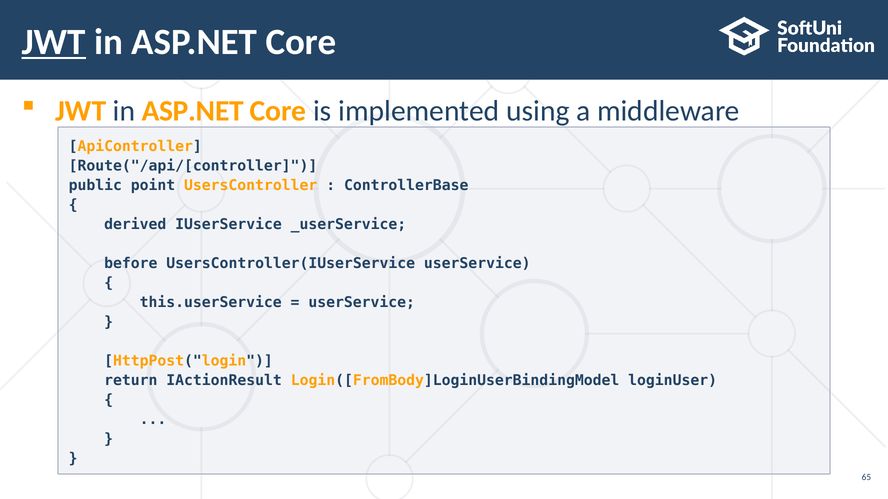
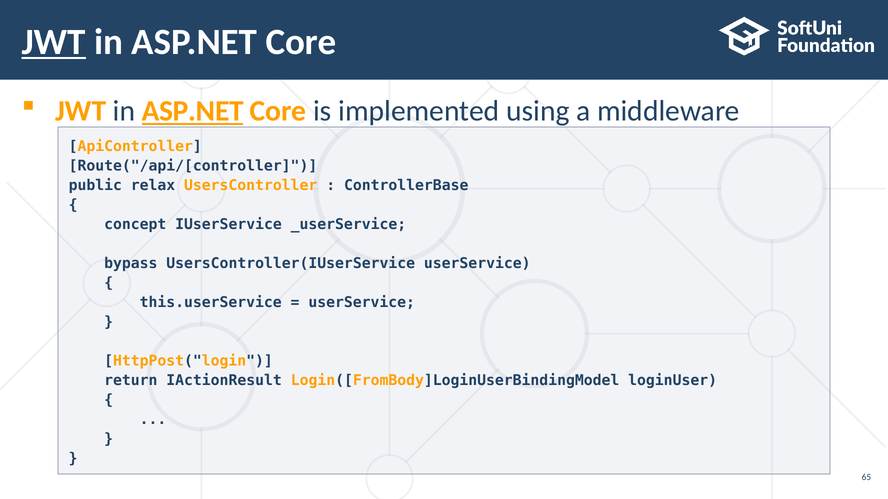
ASP.NET at (193, 111) underline: none -> present
point: point -> relax
derived: derived -> concept
before: before -> bypass
